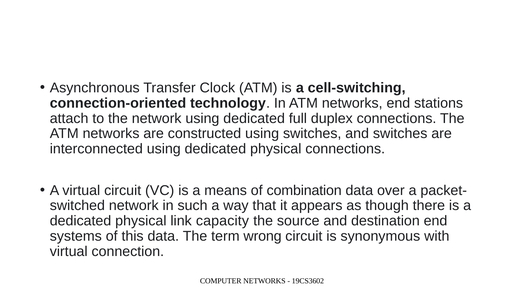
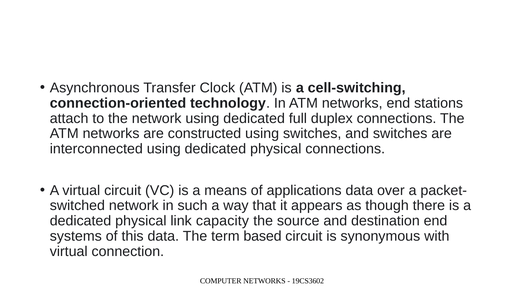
combination: combination -> applications
wrong: wrong -> based
